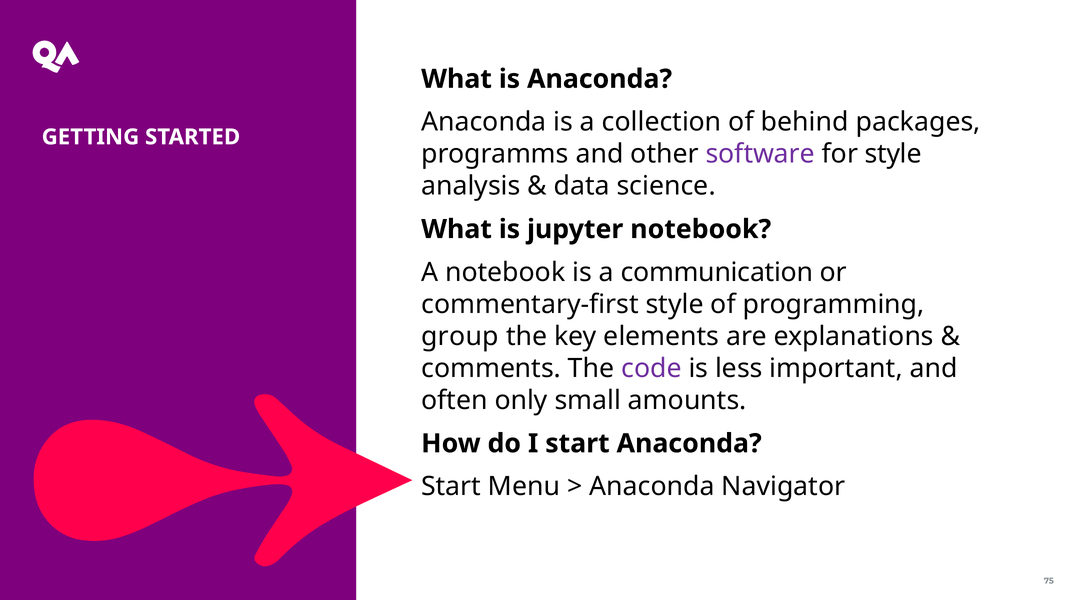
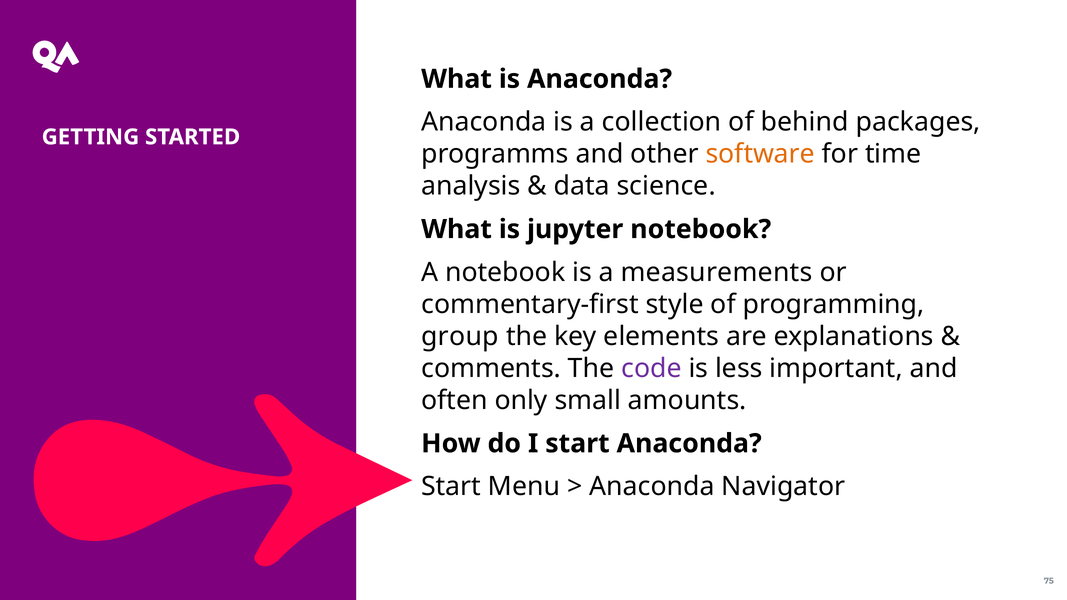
software colour: purple -> orange
for style: style -> time
communication: communication -> measurements
